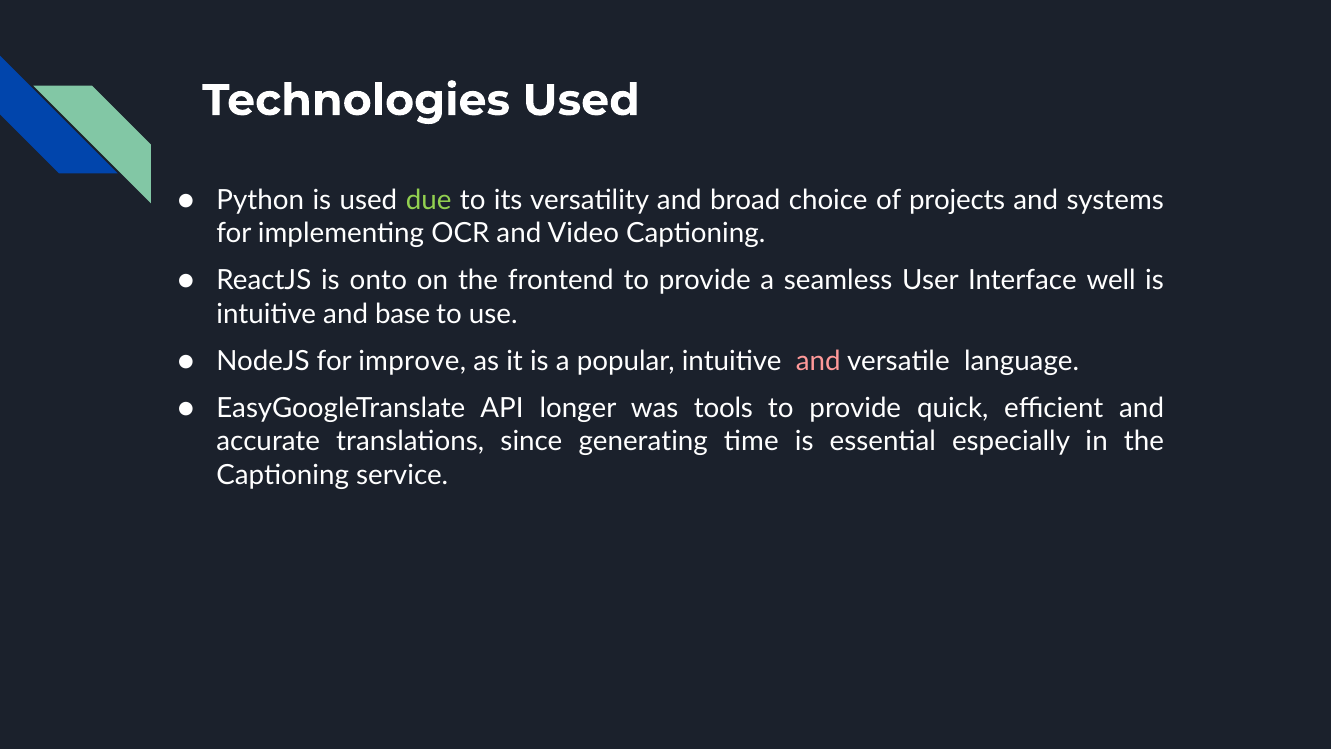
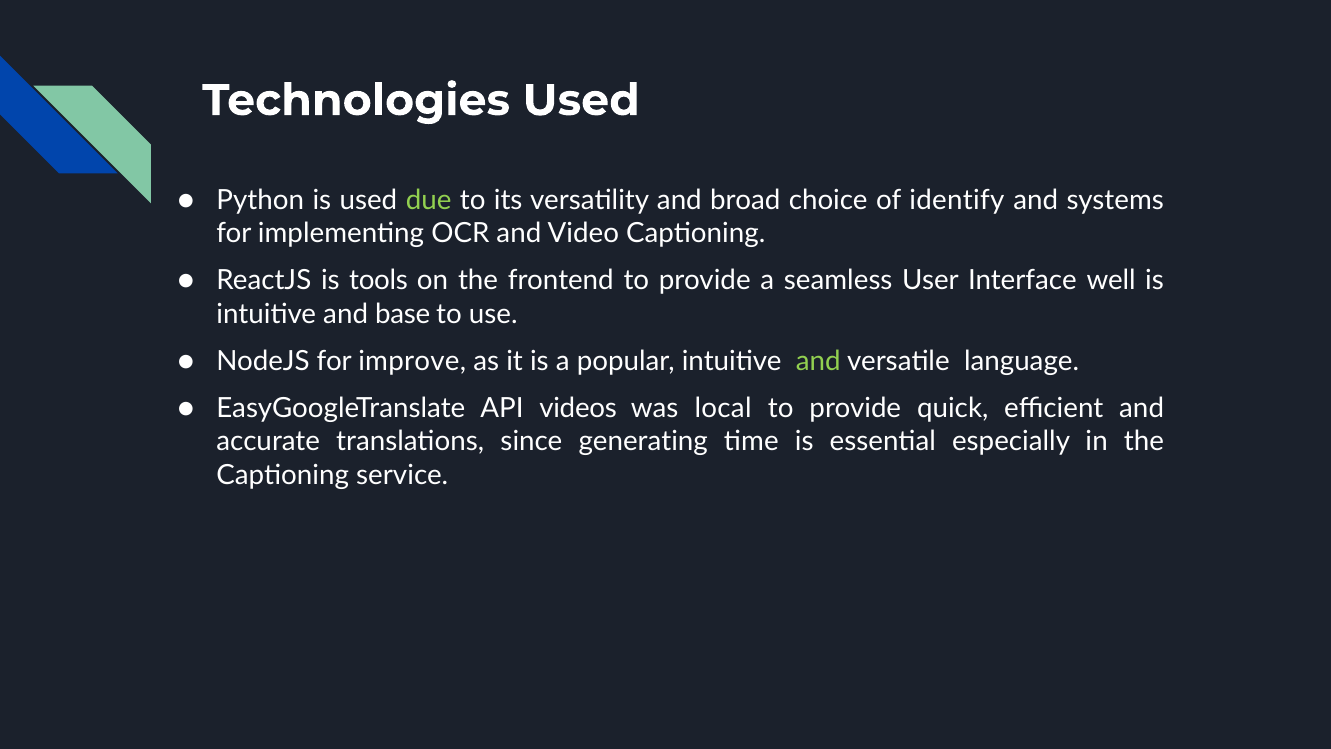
projects: projects -> identify
onto: onto -> tools
and at (818, 361) colour: pink -> light green
longer: longer -> videos
tools: tools -> local
